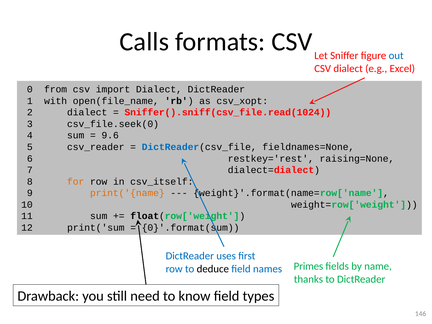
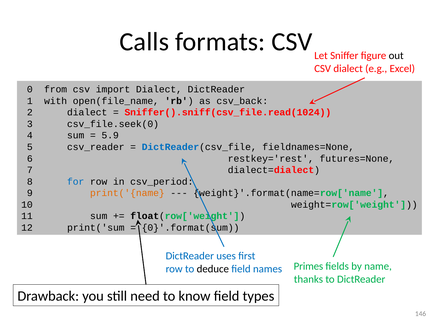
out colour: blue -> black
csv_xopt: csv_xopt -> csv_back
9.6: 9.6 -> 5.9
raising=None: raising=None -> futures=None
for colour: orange -> blue
csv_itself: csv_itself -> csv_period
